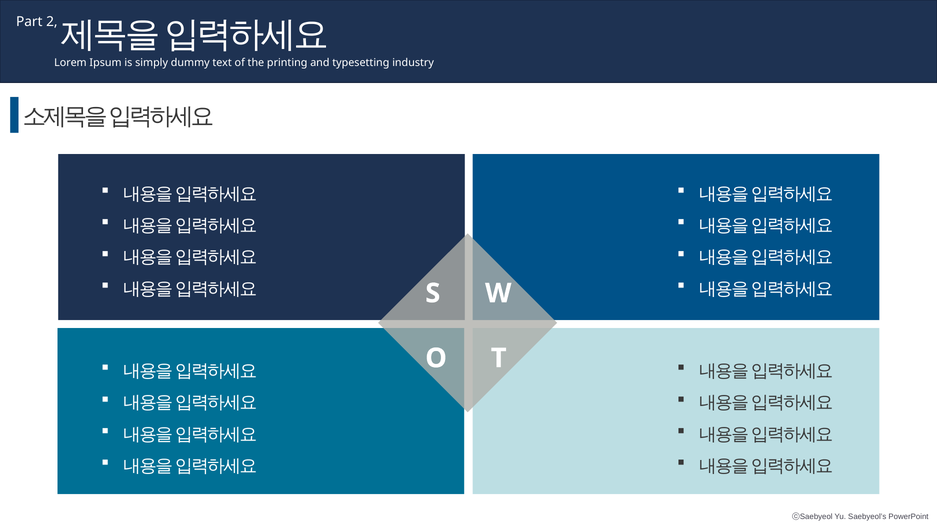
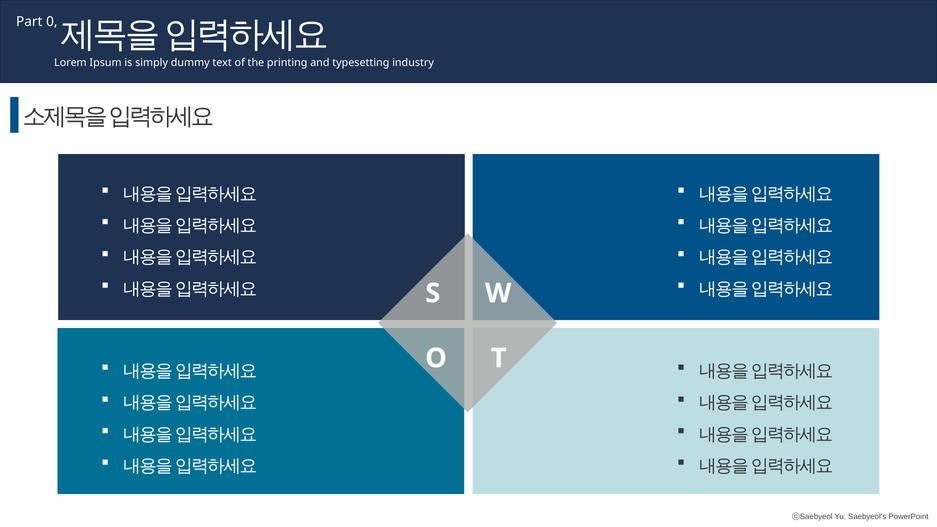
2: 2 -> 0
